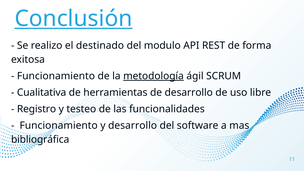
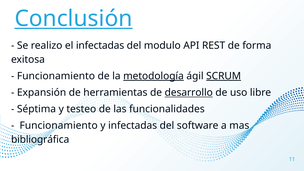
el destinado: destinado -> infectadas
SCRUM underline: none -> present
Cualitativa: Cualitativa -> Expansión
desarrollo at (189, 93) underline: none -> present
Registro: Registro -> Séptima
y desarrollo: desarrollo -> infectadas
